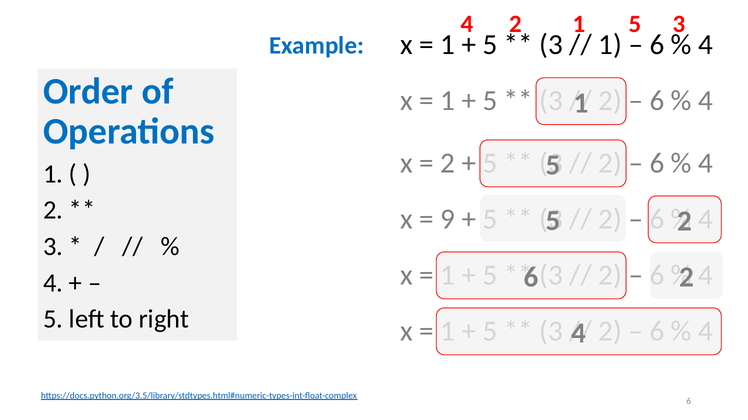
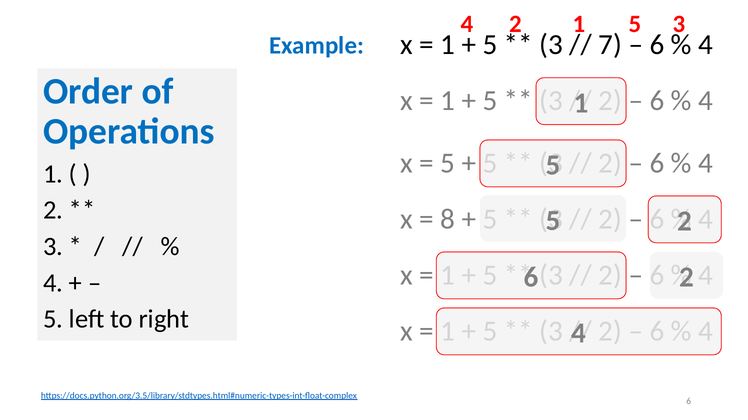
1 at (610, 45): 1 -> 7
2 at (448, 163): 2 -> 5
9: 9 -> 8
